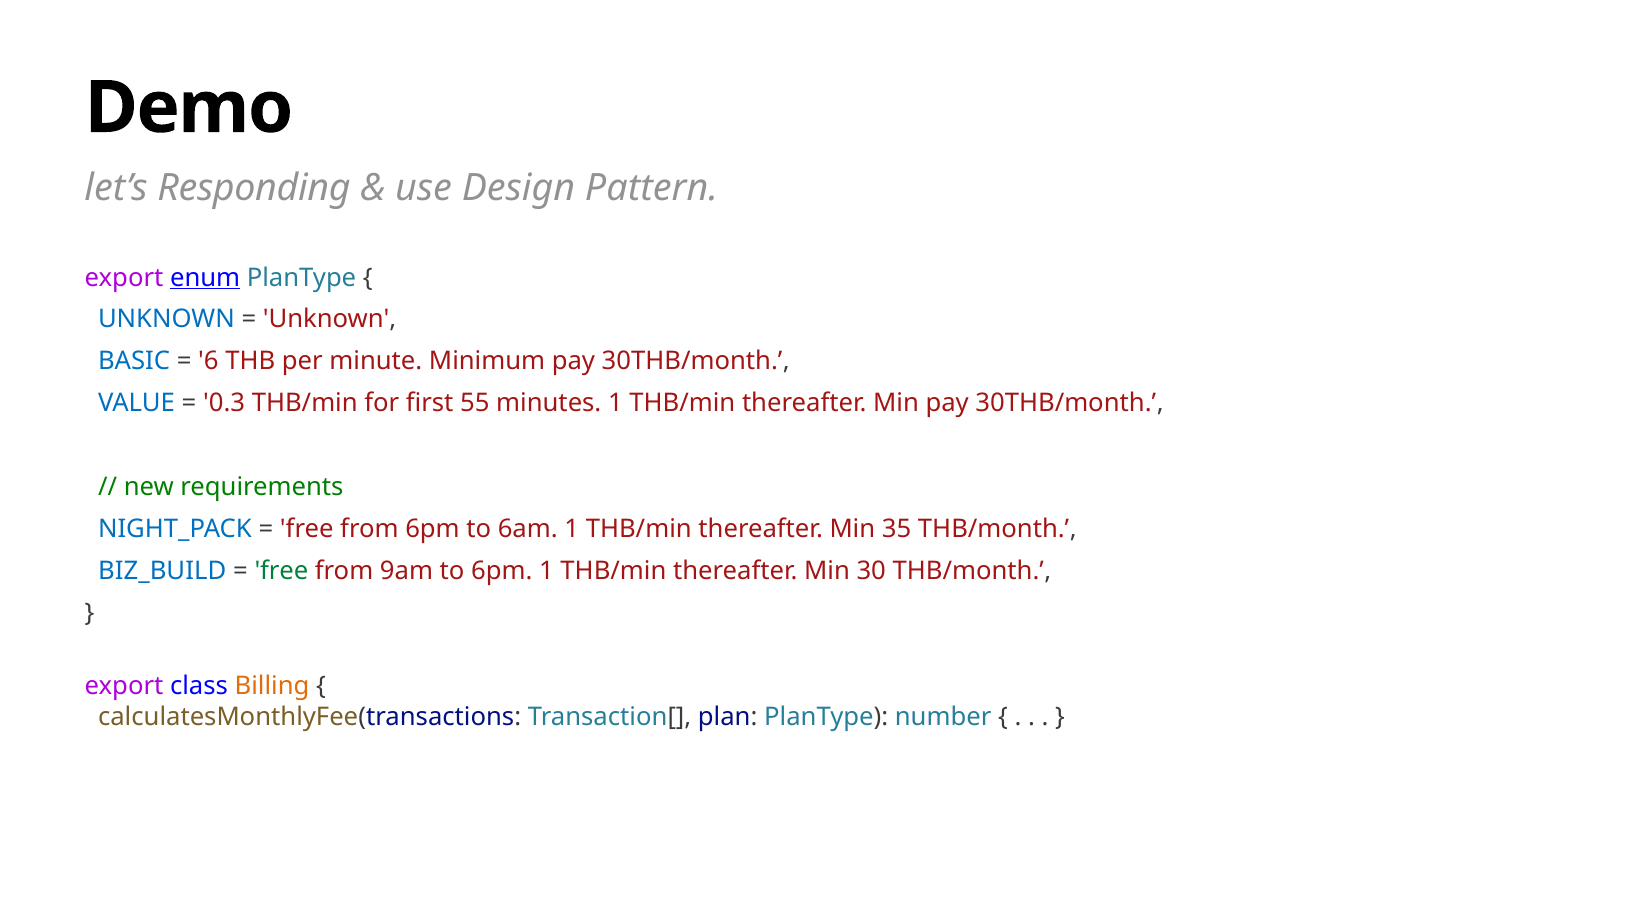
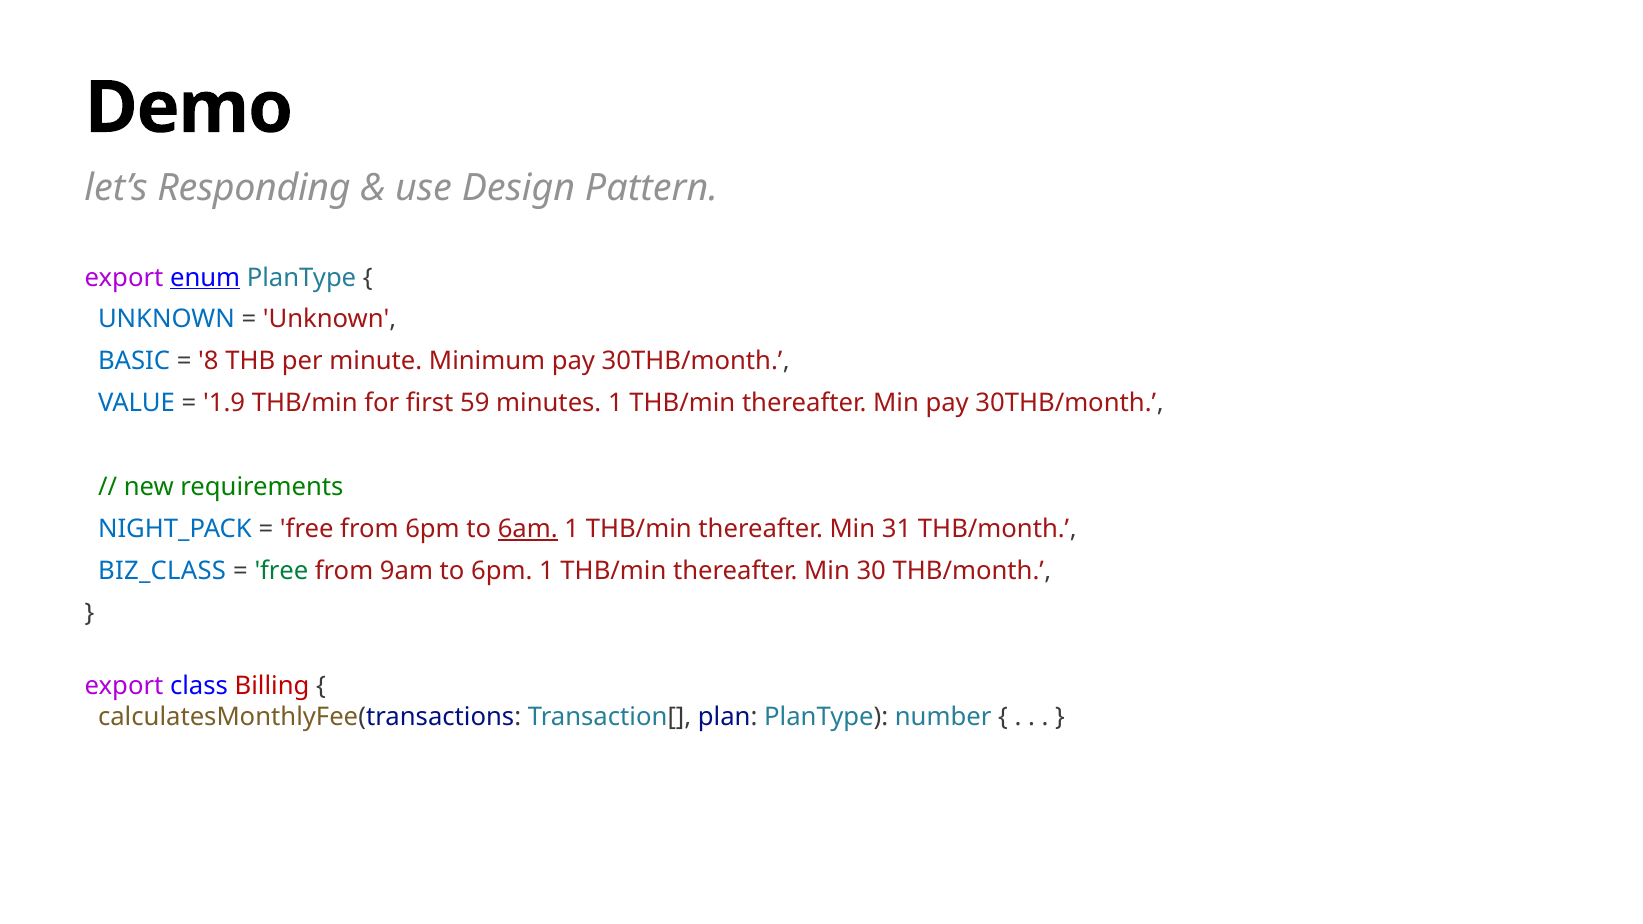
6: 6 -> 8
0.3: 0.3 -> 1.9
55: 55 -> 59
6am underline: none -> present
35: 35 -> 31
BIZ_BUILD: BIZ_BUILD -> BIZ_CLASS
Billing colour: orange -> red
